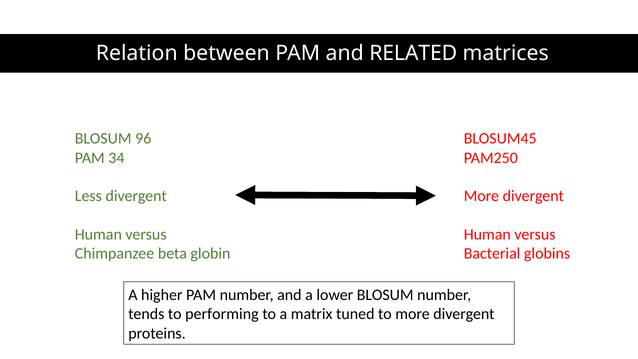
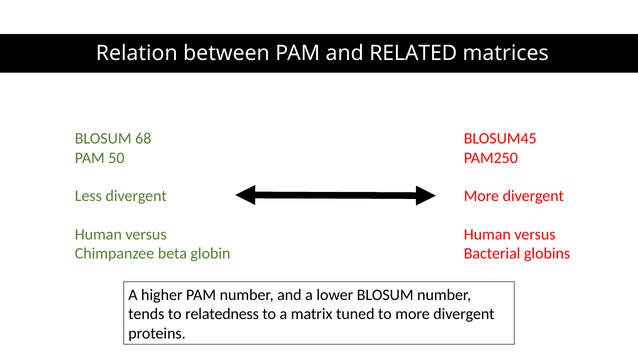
96: 96 -> 68
34: 34 -> 50
performing: performing -> relatedness
